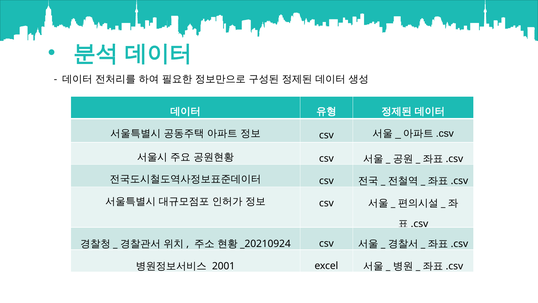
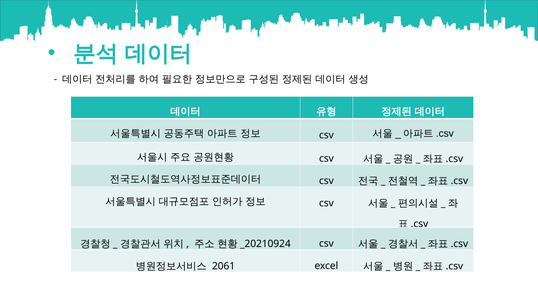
2001: 2001 -> 2061
